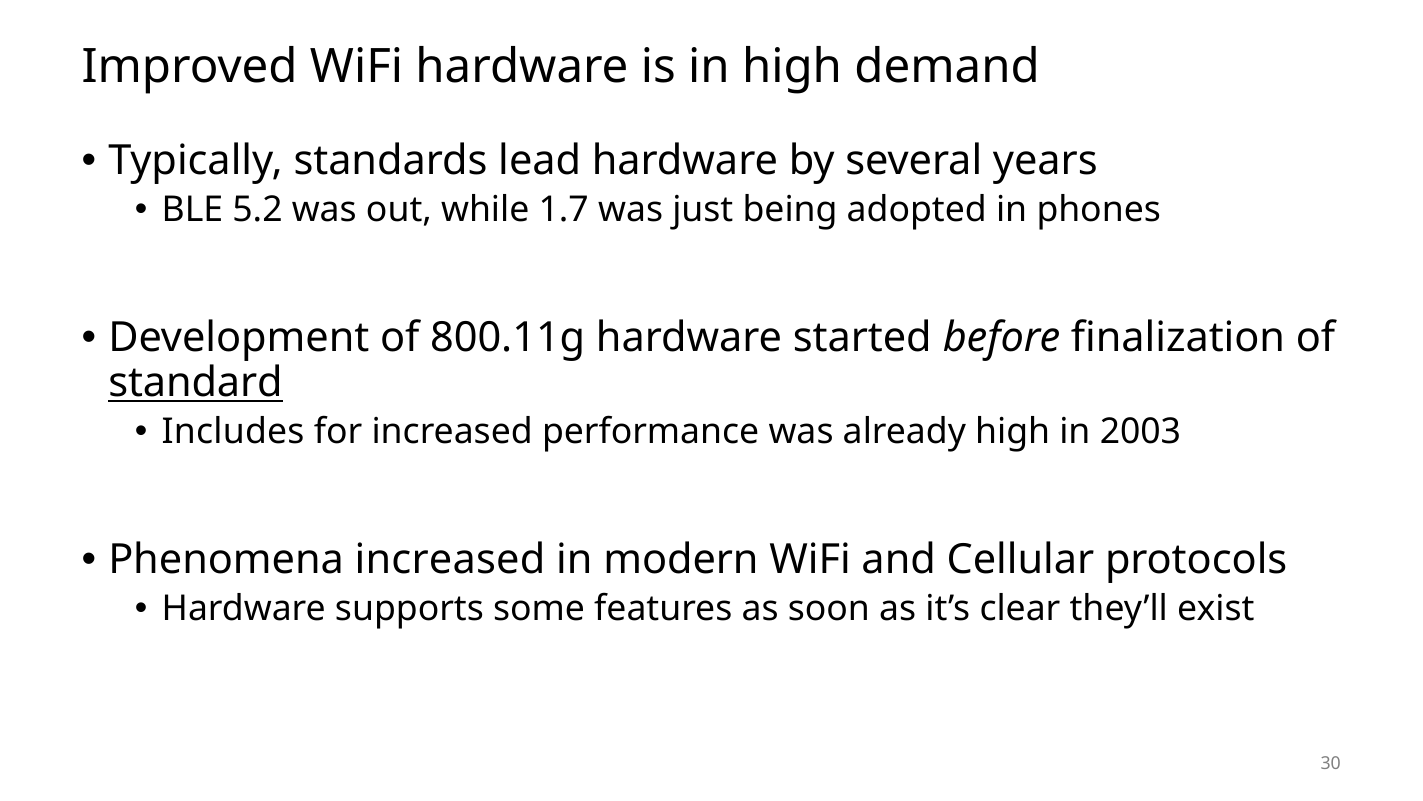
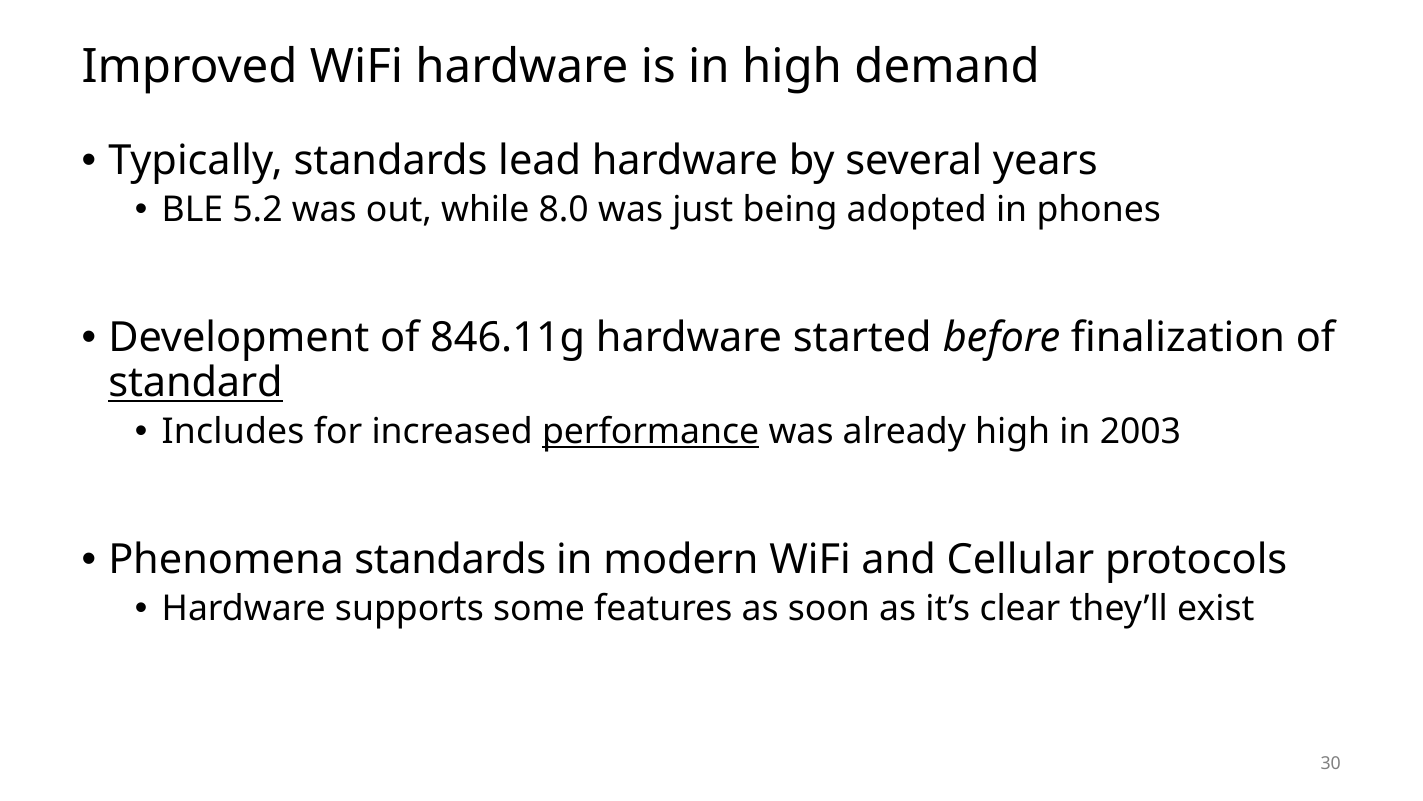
1.7: 1.7 -> 8.0
800.11g: 800.11g -> 846.11g
performance underline: none -> present
Phenomena increased: increased -> standards
